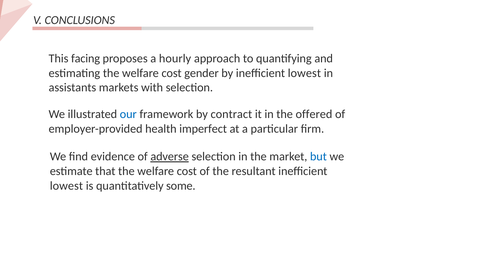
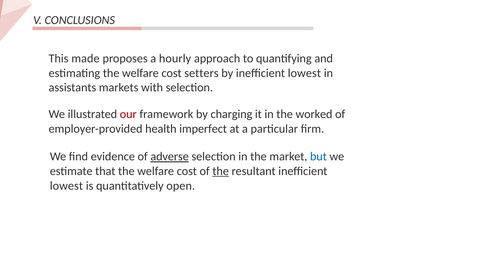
facing: facing -> made
gender: gender -> setters
our colour: blue -> red
contract: contract -> charging
offered: offered -> worked
the at (221, 171) underline: none -> present
some: some -> open
